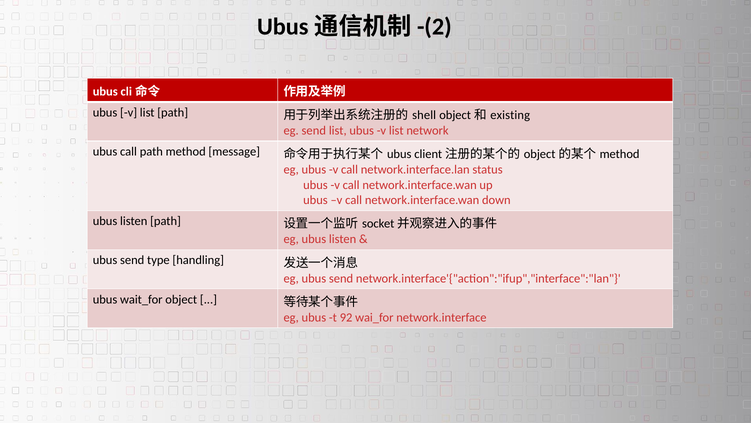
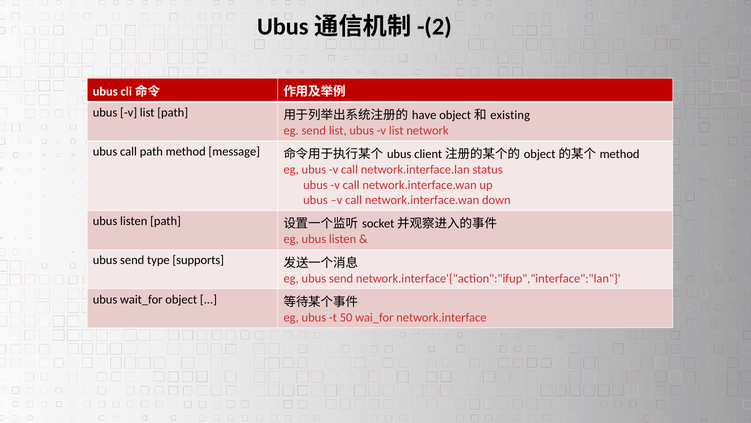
shell: shell -> have
handling: handling -> supports
92: 92 -> 50
